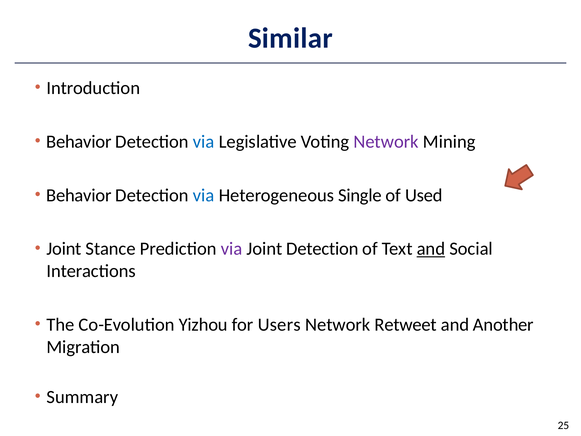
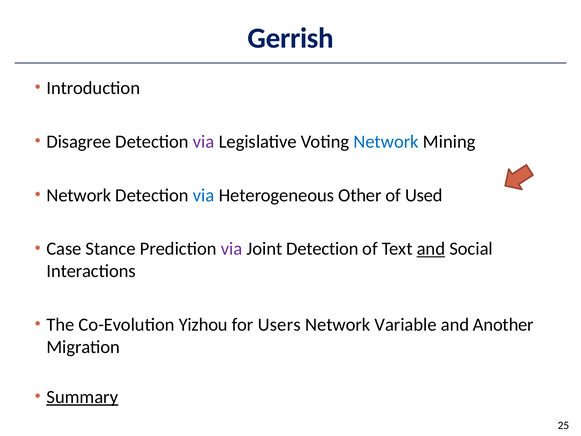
Similar: Similar -> Gerrish
Behavior at (79, 142): Behavior -> Disagree
via at (204, 142) colour: blue -> purple
Network at (386, 142) colour: purple -> blue
Behavior at (79, 195): Behavior -> Network
Single: Single -> Other
Joint at (64, 249): Joint -> Case
Retweet: Retweet -> Variable
Summary underline: none -> present
